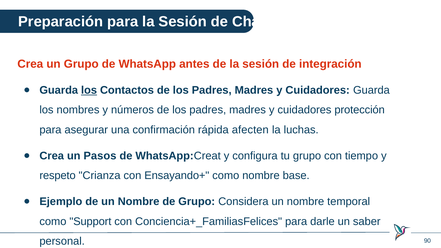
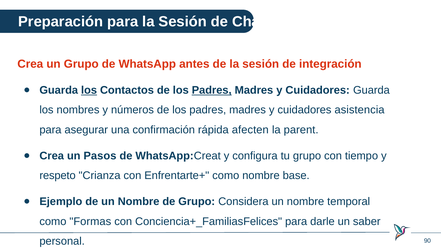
Padres at (212, 90) underline: none -> present
protección: protección -> asistencia
luchas: luchas -> parent
Ensayando+: Ensayando+ -> Enfrentarte+
Support: Support -> Formas
